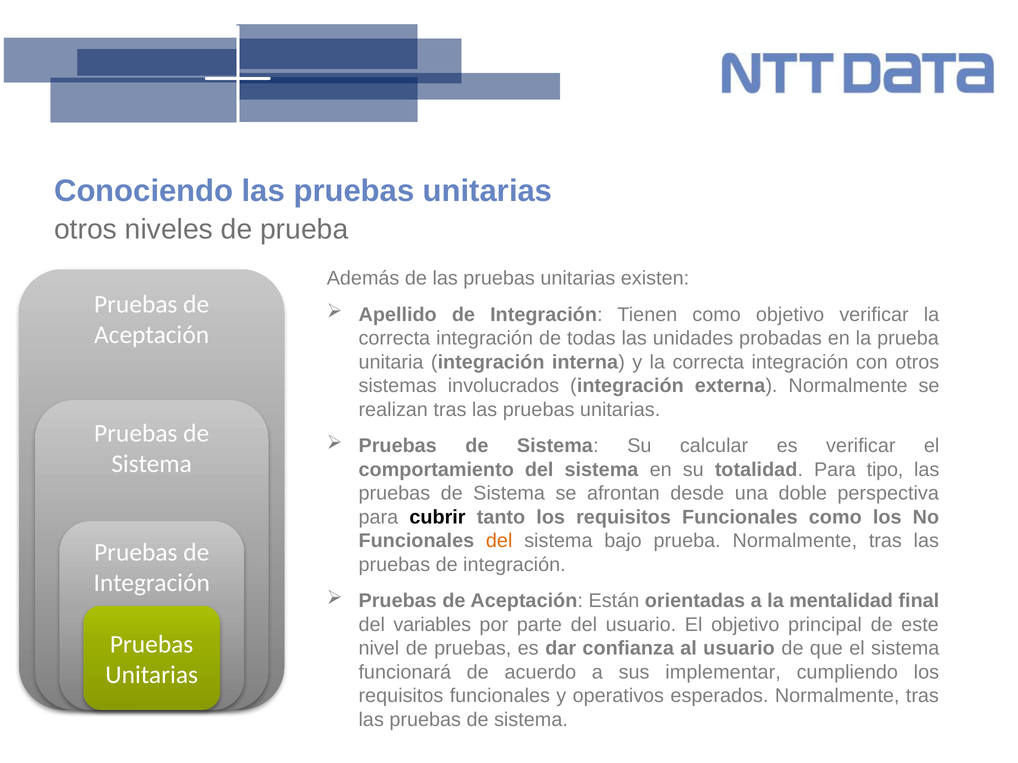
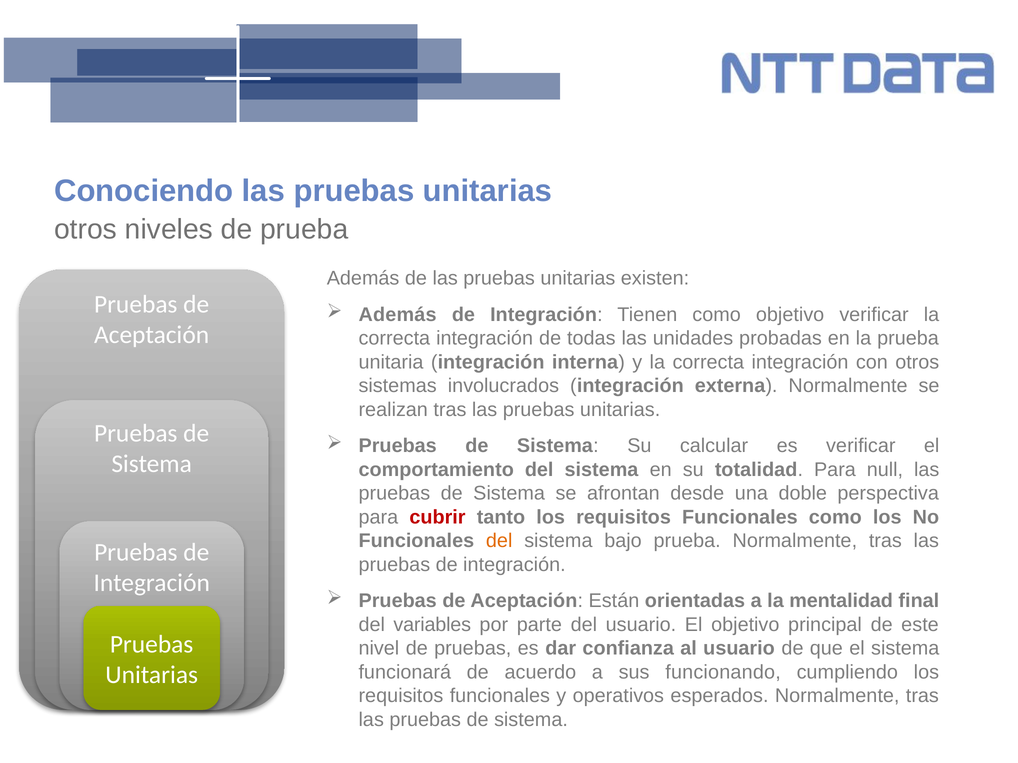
Apellido at (398, 315): Apellido -> Además
tipo: tipo -> null
cubrir colour: black -> red
implementar: implementar -> funcionando
